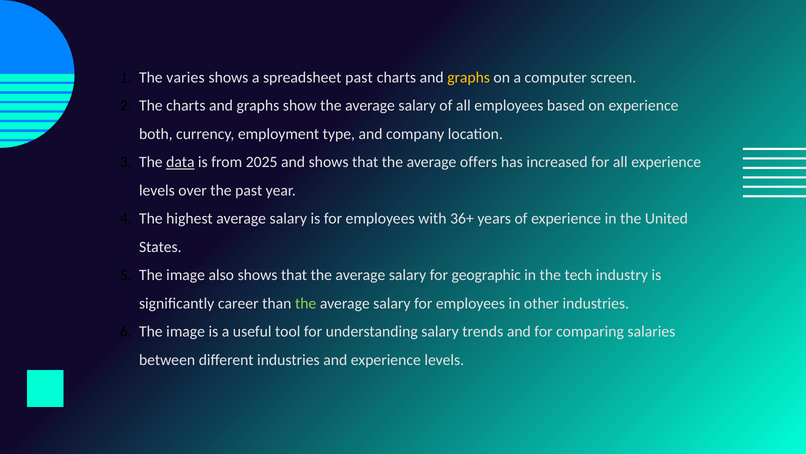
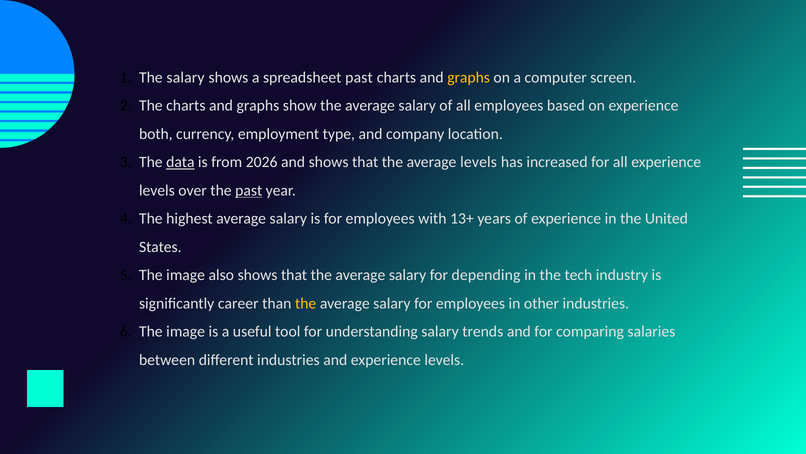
The varies: varies -> salary
2025: 2025 -> 2026
average offers: offers -> levels
past at (249, 190) underline: none -> present
36+: 36+ -> 13+
geographic: geographic -> depending
the at (306, 303) colour: light green -> yellow
